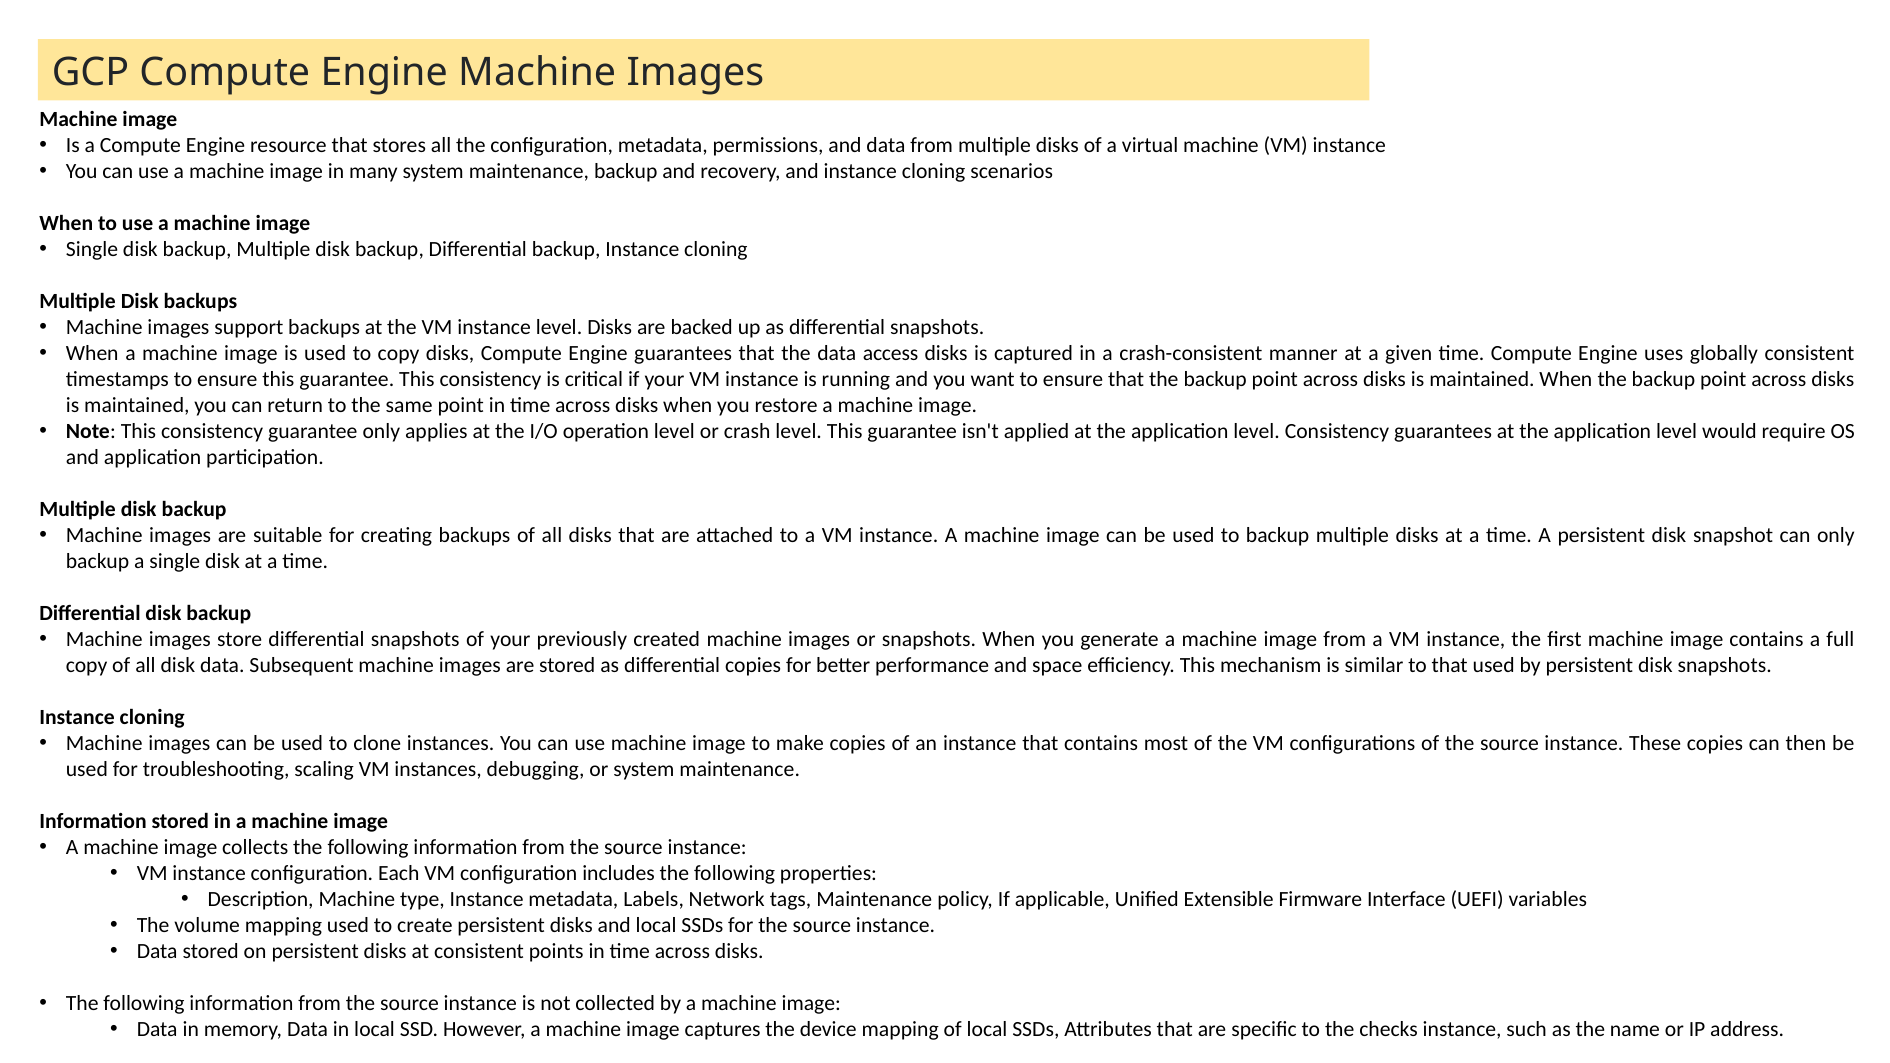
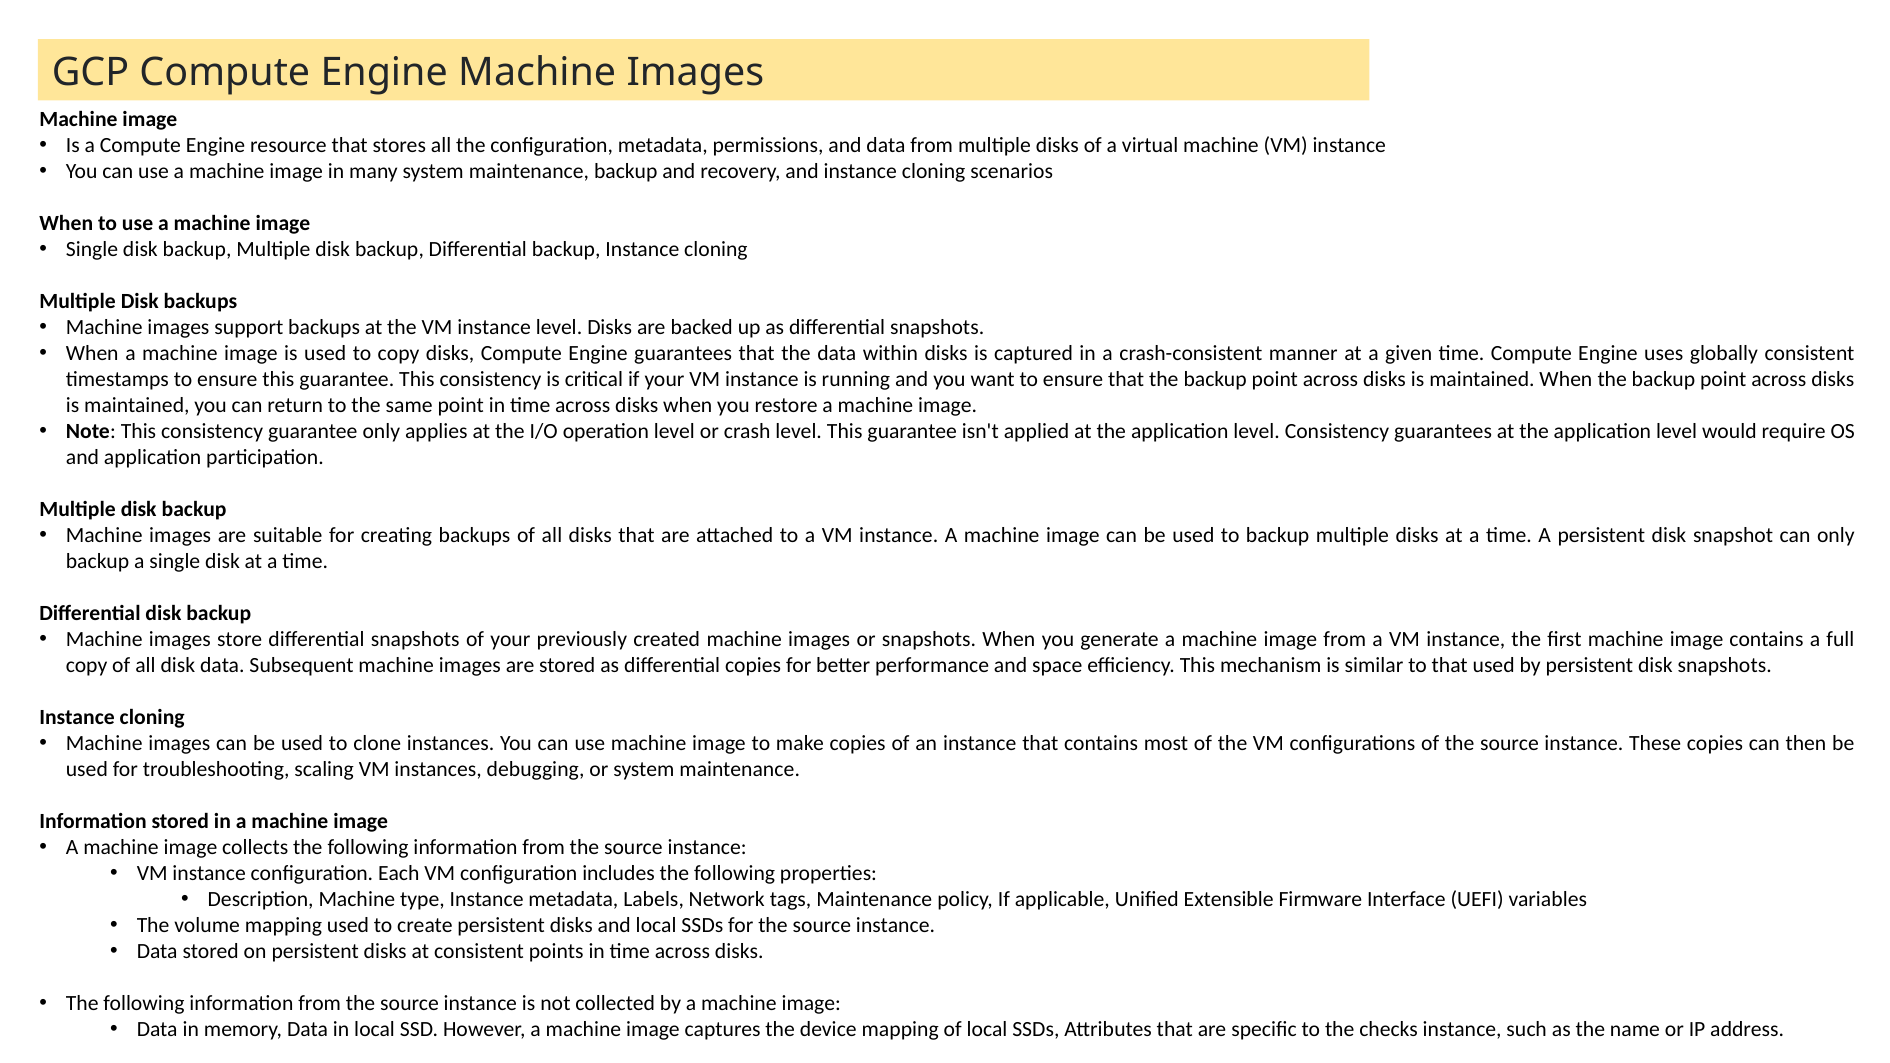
access: access -> within
